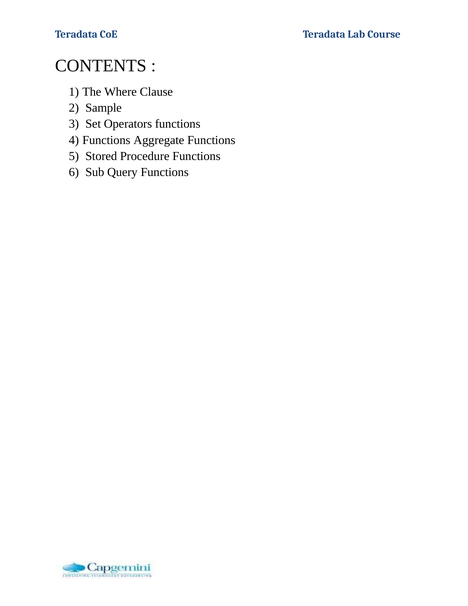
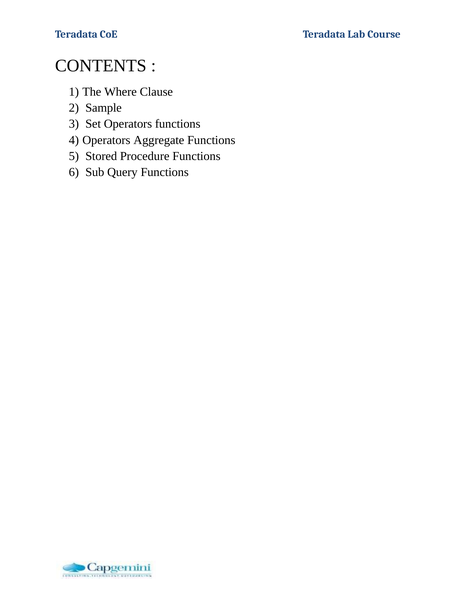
4 Functions: Functions -> Operators
